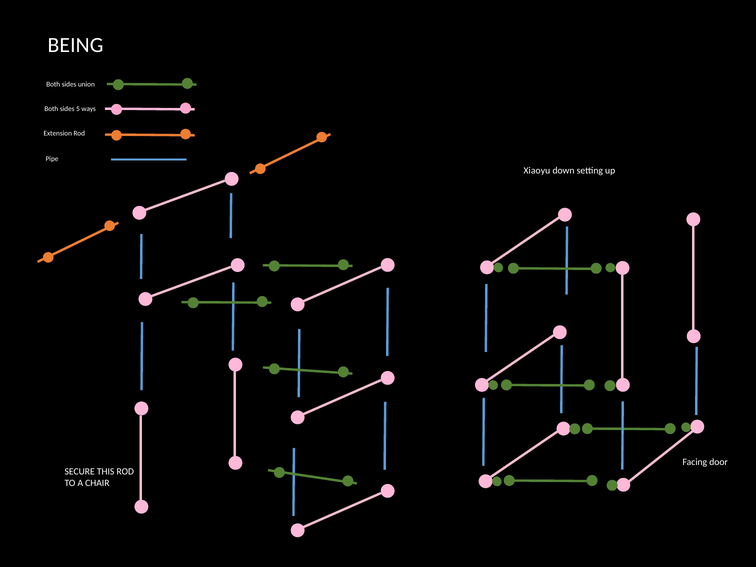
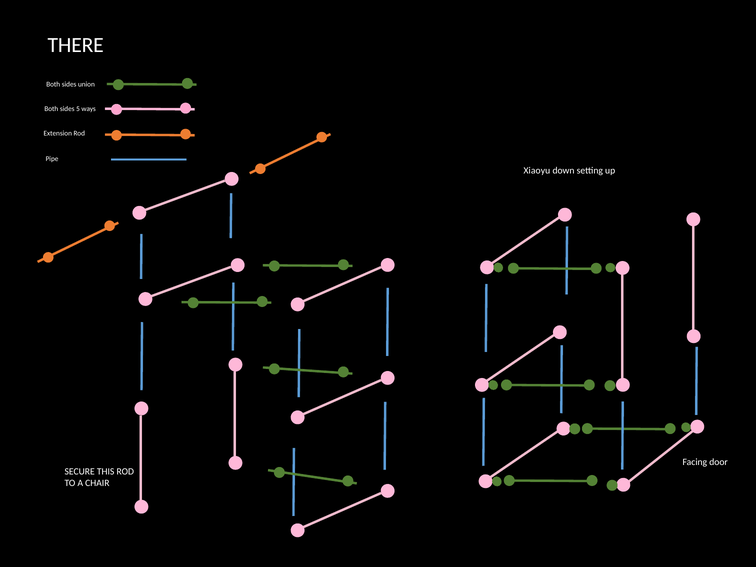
BEING: BEING -> THERE
